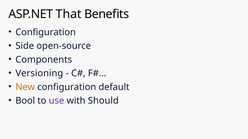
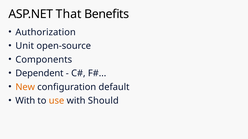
Configuration at (46, 32): Configuration -> Authorization
Side: Side -> Unit
Versioning: Versioning -> Dependent
Bool at (25, 101): Bool -> With
use colour: purple -> orange
